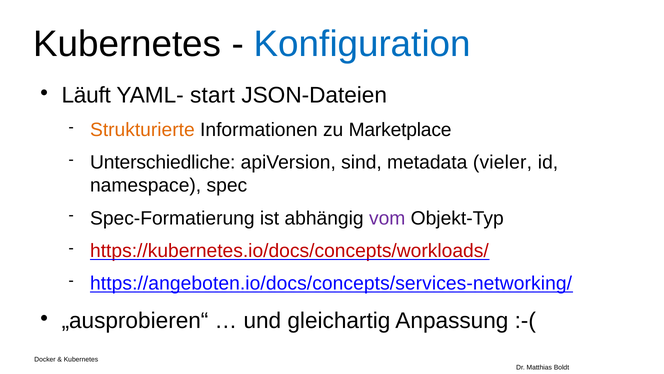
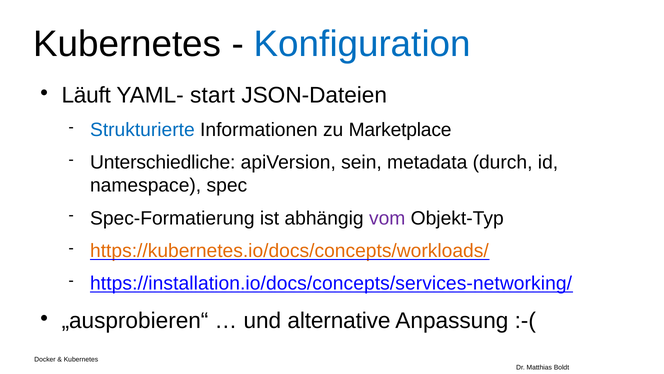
Strukturierte colour: orange -> blue
sind: sind -> sein
vieler: vieler -> durch
https://kubernetes.io/docs/concepts/workloads/ colour: red -> orange
https://angeboten.io/docs/concepts/services-networking/: https://angeboten.io/docs/concepts/services-networking/ -> https://installation.io/docs/concepts/services-networking/
gleichartig: gleichartig -> alternative
